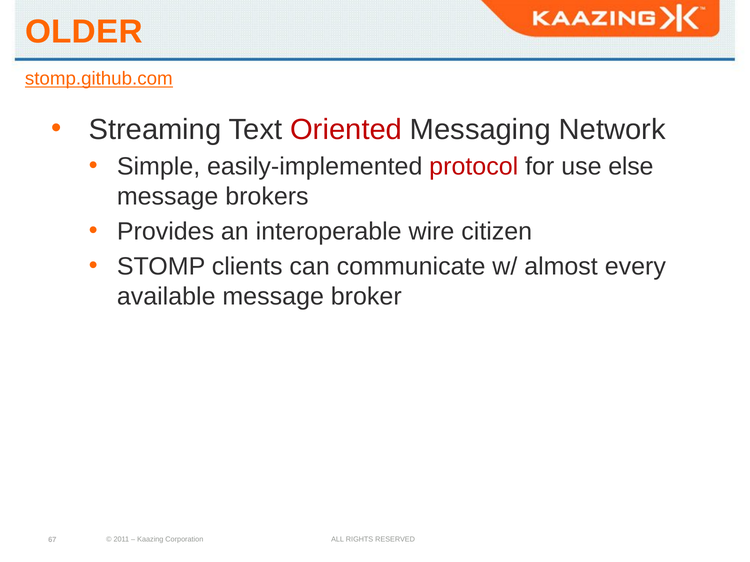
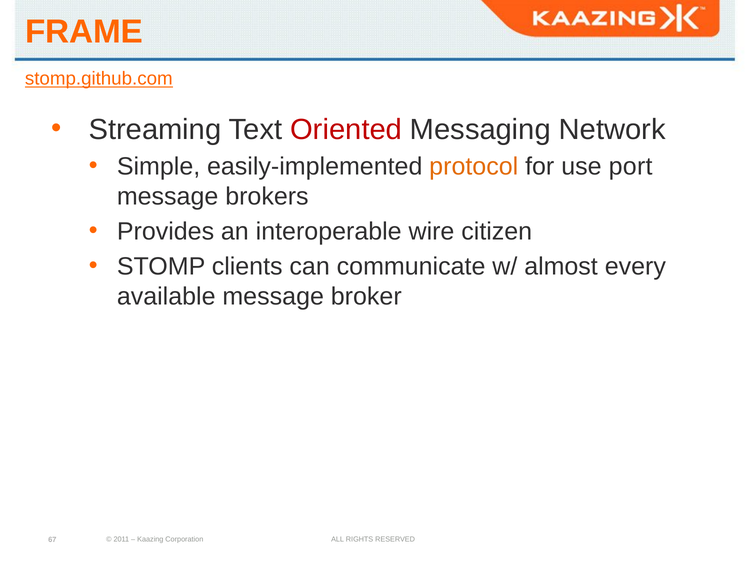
OLDER: OLDER -> FRAME
protocol colour: red -> orange
else: else -> port
